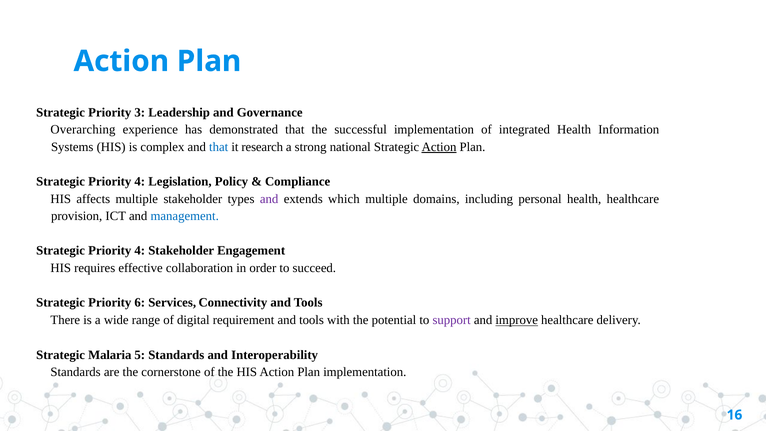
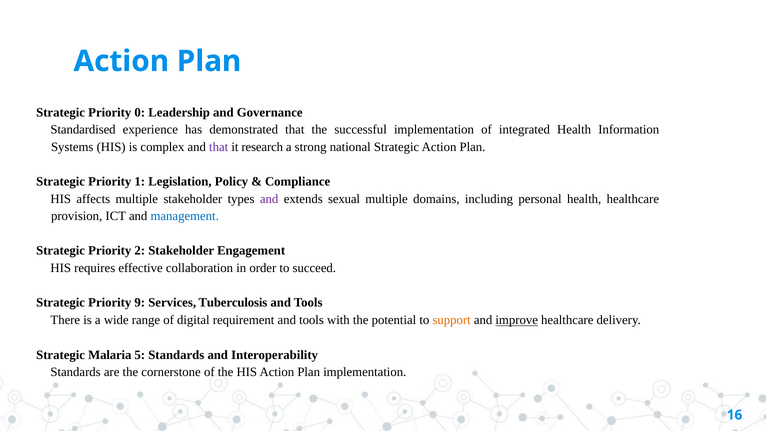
3: 3 -> 0
Overarching: Overarching -> Standardised
that at (219, 147) colour: blue -> purple
Action at (439, 147) underline: present -> none
4 at (140, 181): 4 -> 1
which: which -> sexual
4 at (140, 251): 4 -> 2
6: 6 -> 9
Connectivity: Connectivity -> Tuberculosis
support colour: purple -> orange
